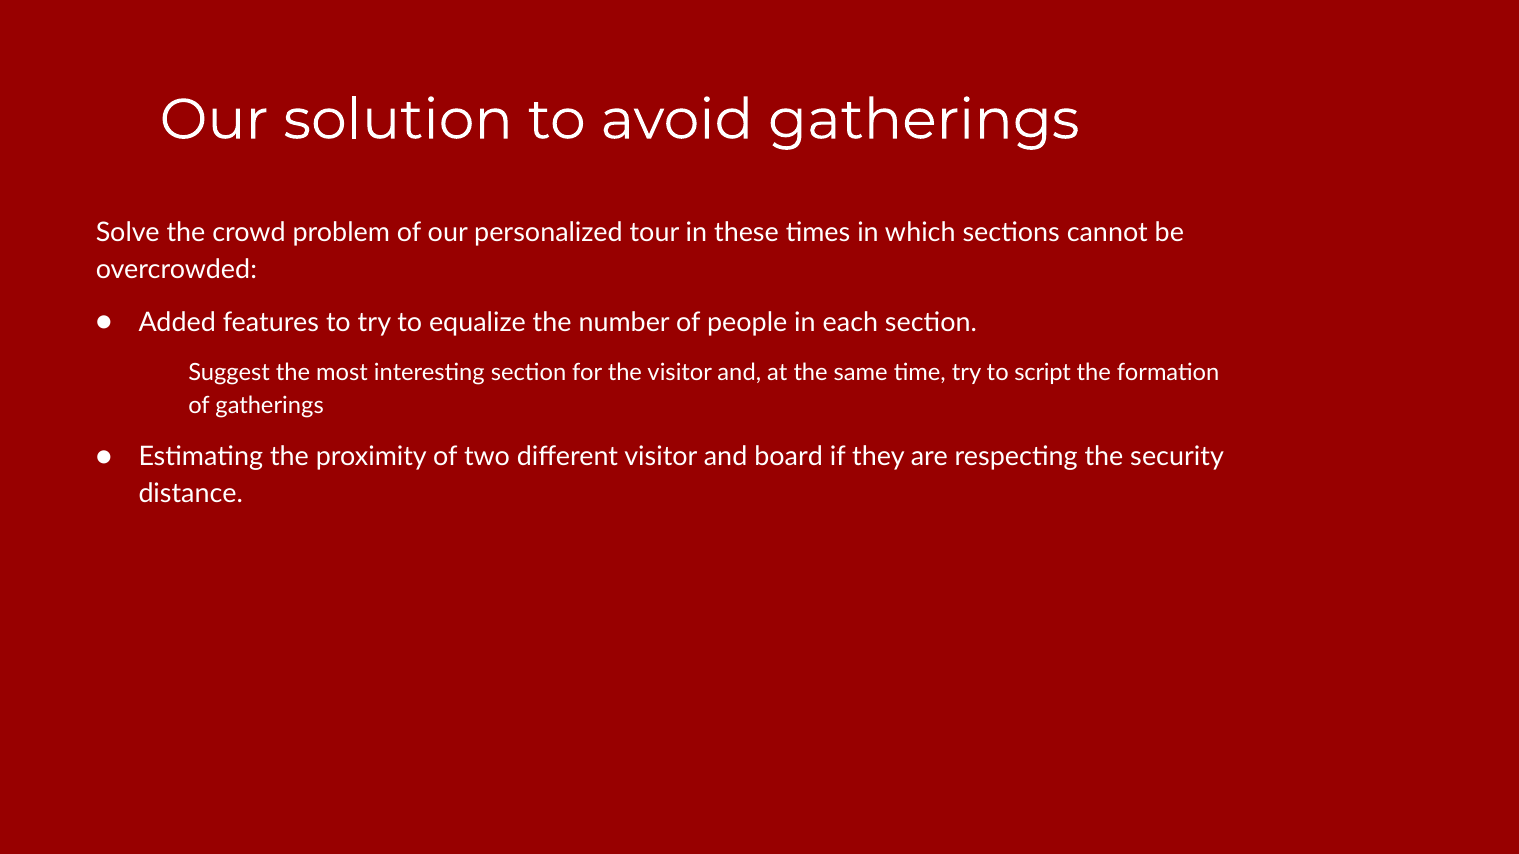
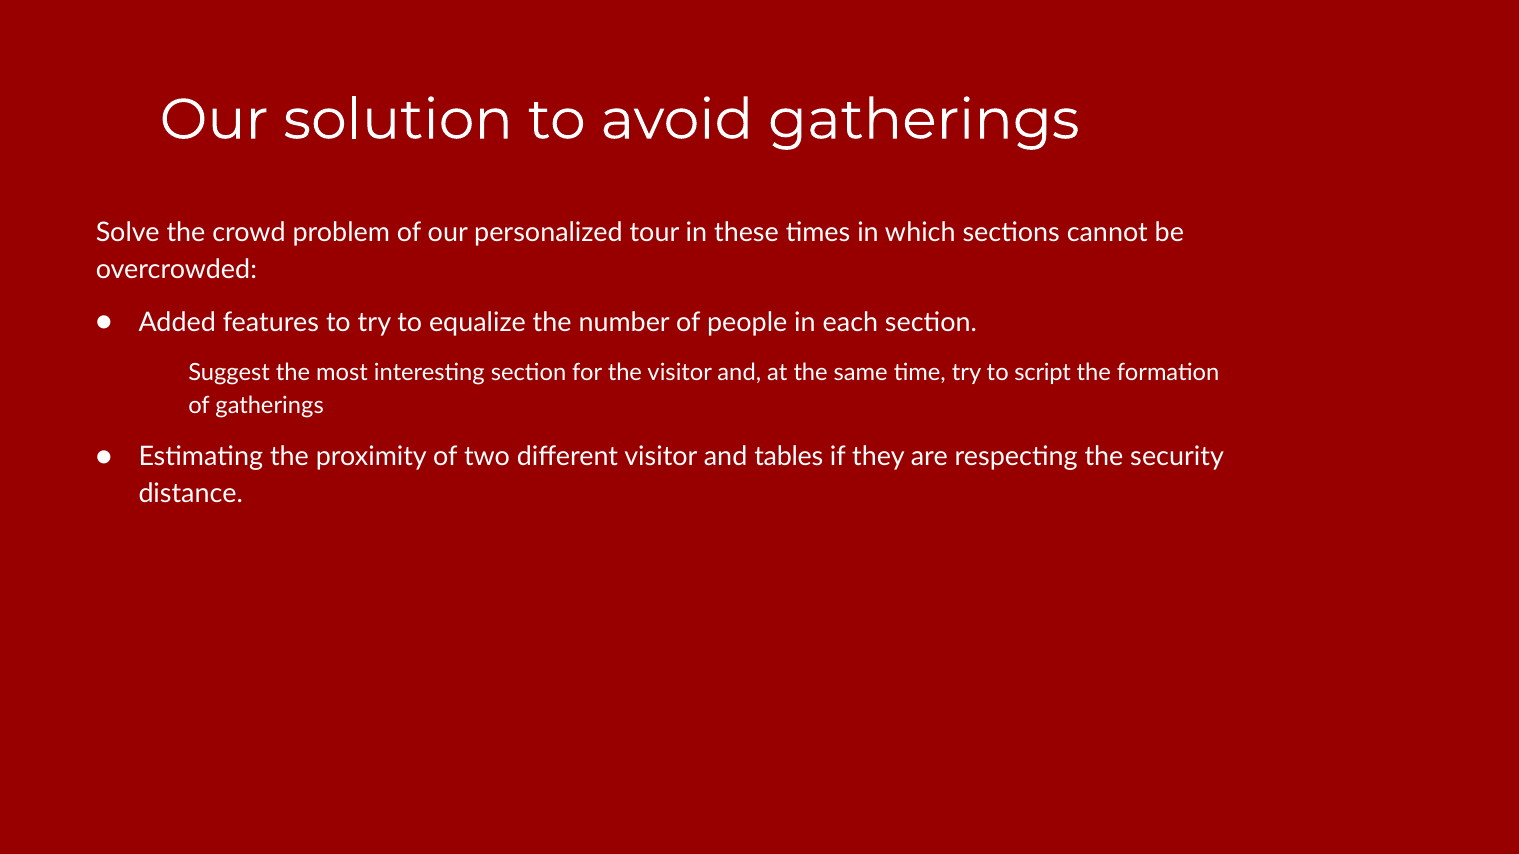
board: board -> tables
